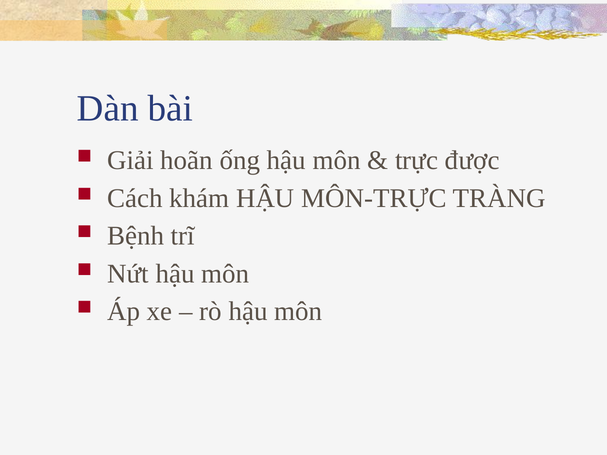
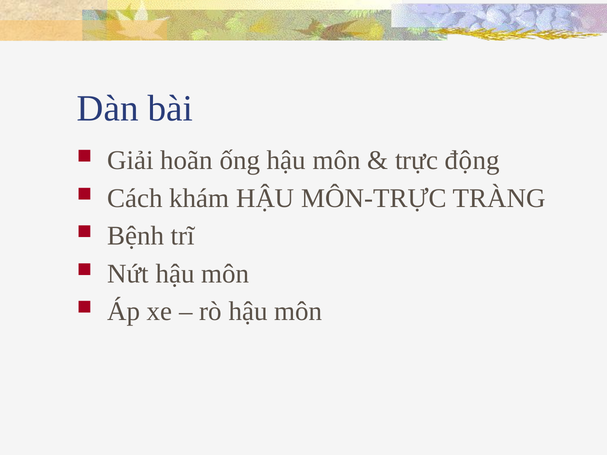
được: được -> động
